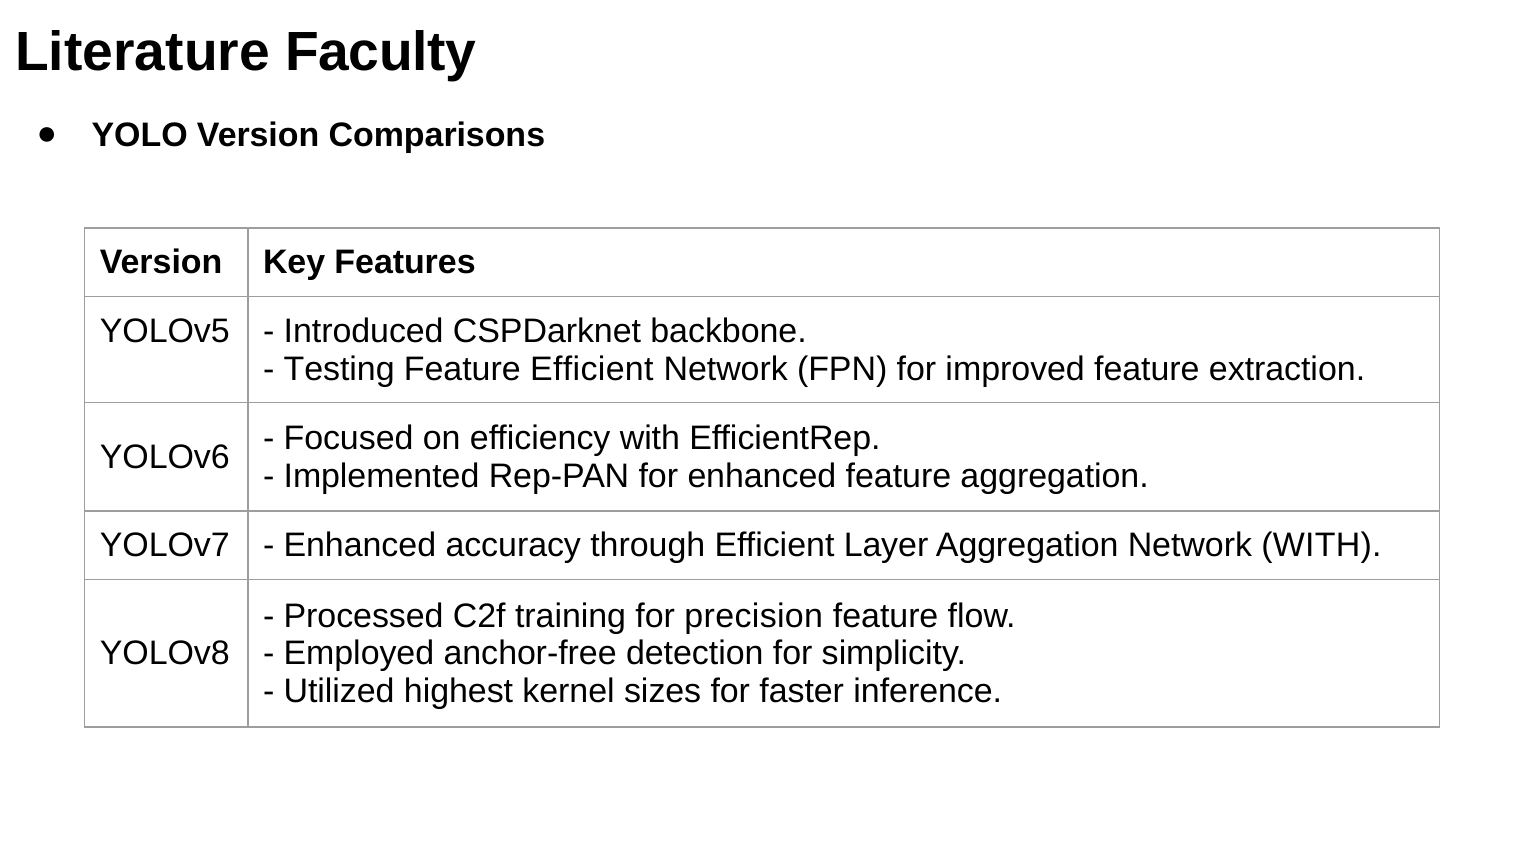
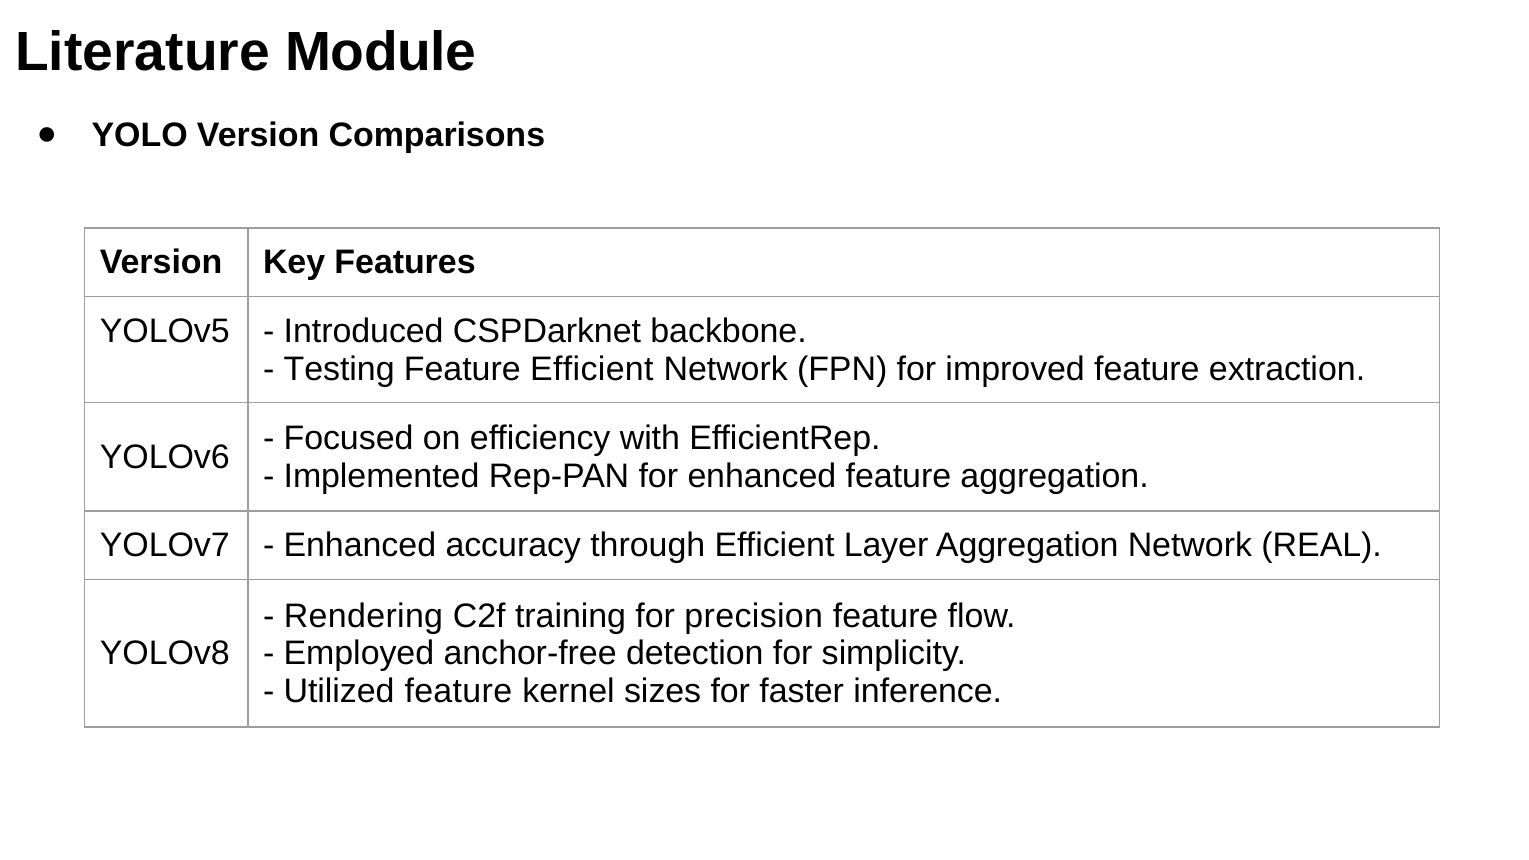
Faculty: Faculty -> Module
Network WITH: WITH -> REAL
Processed: Processed -> Rendering
Utilized highest: highest -> feature
